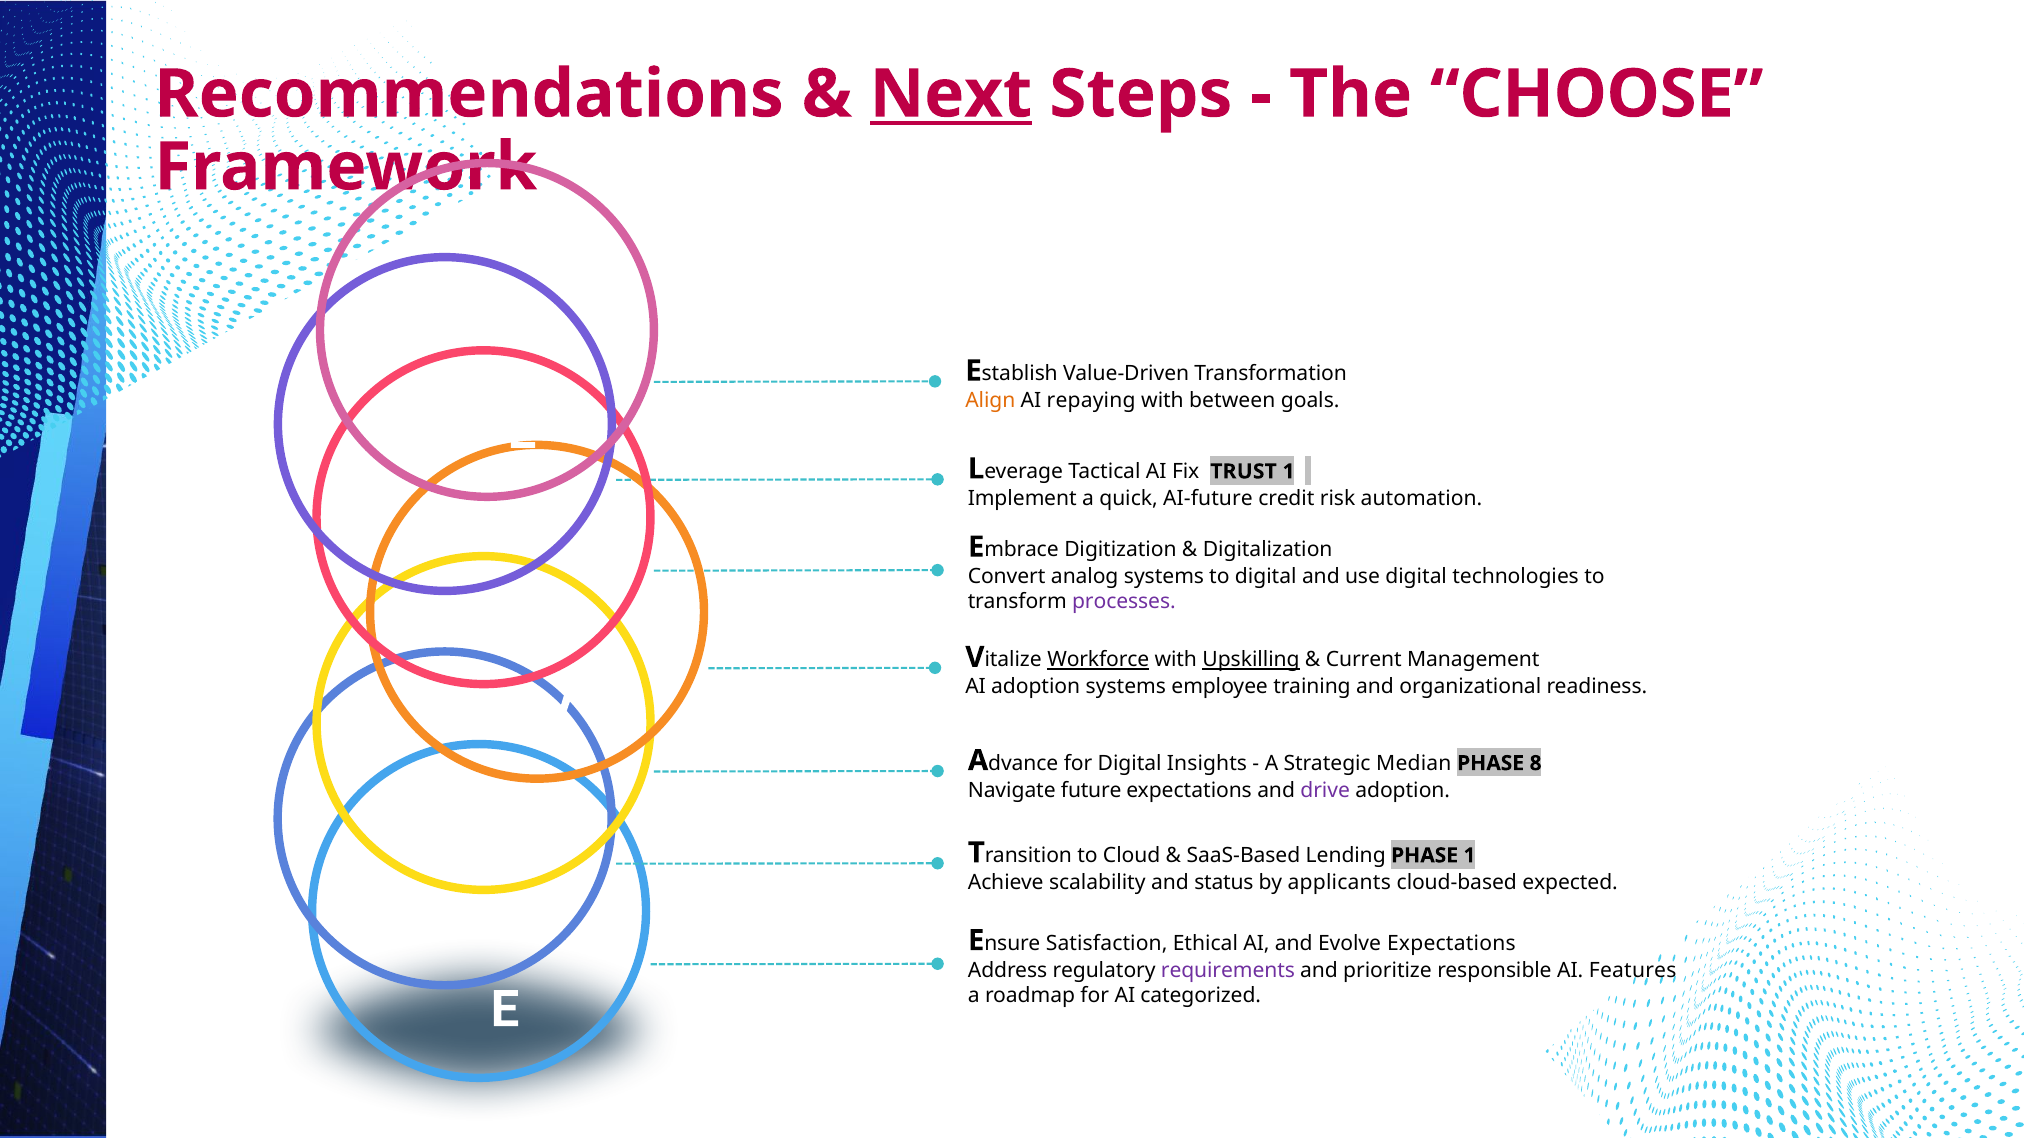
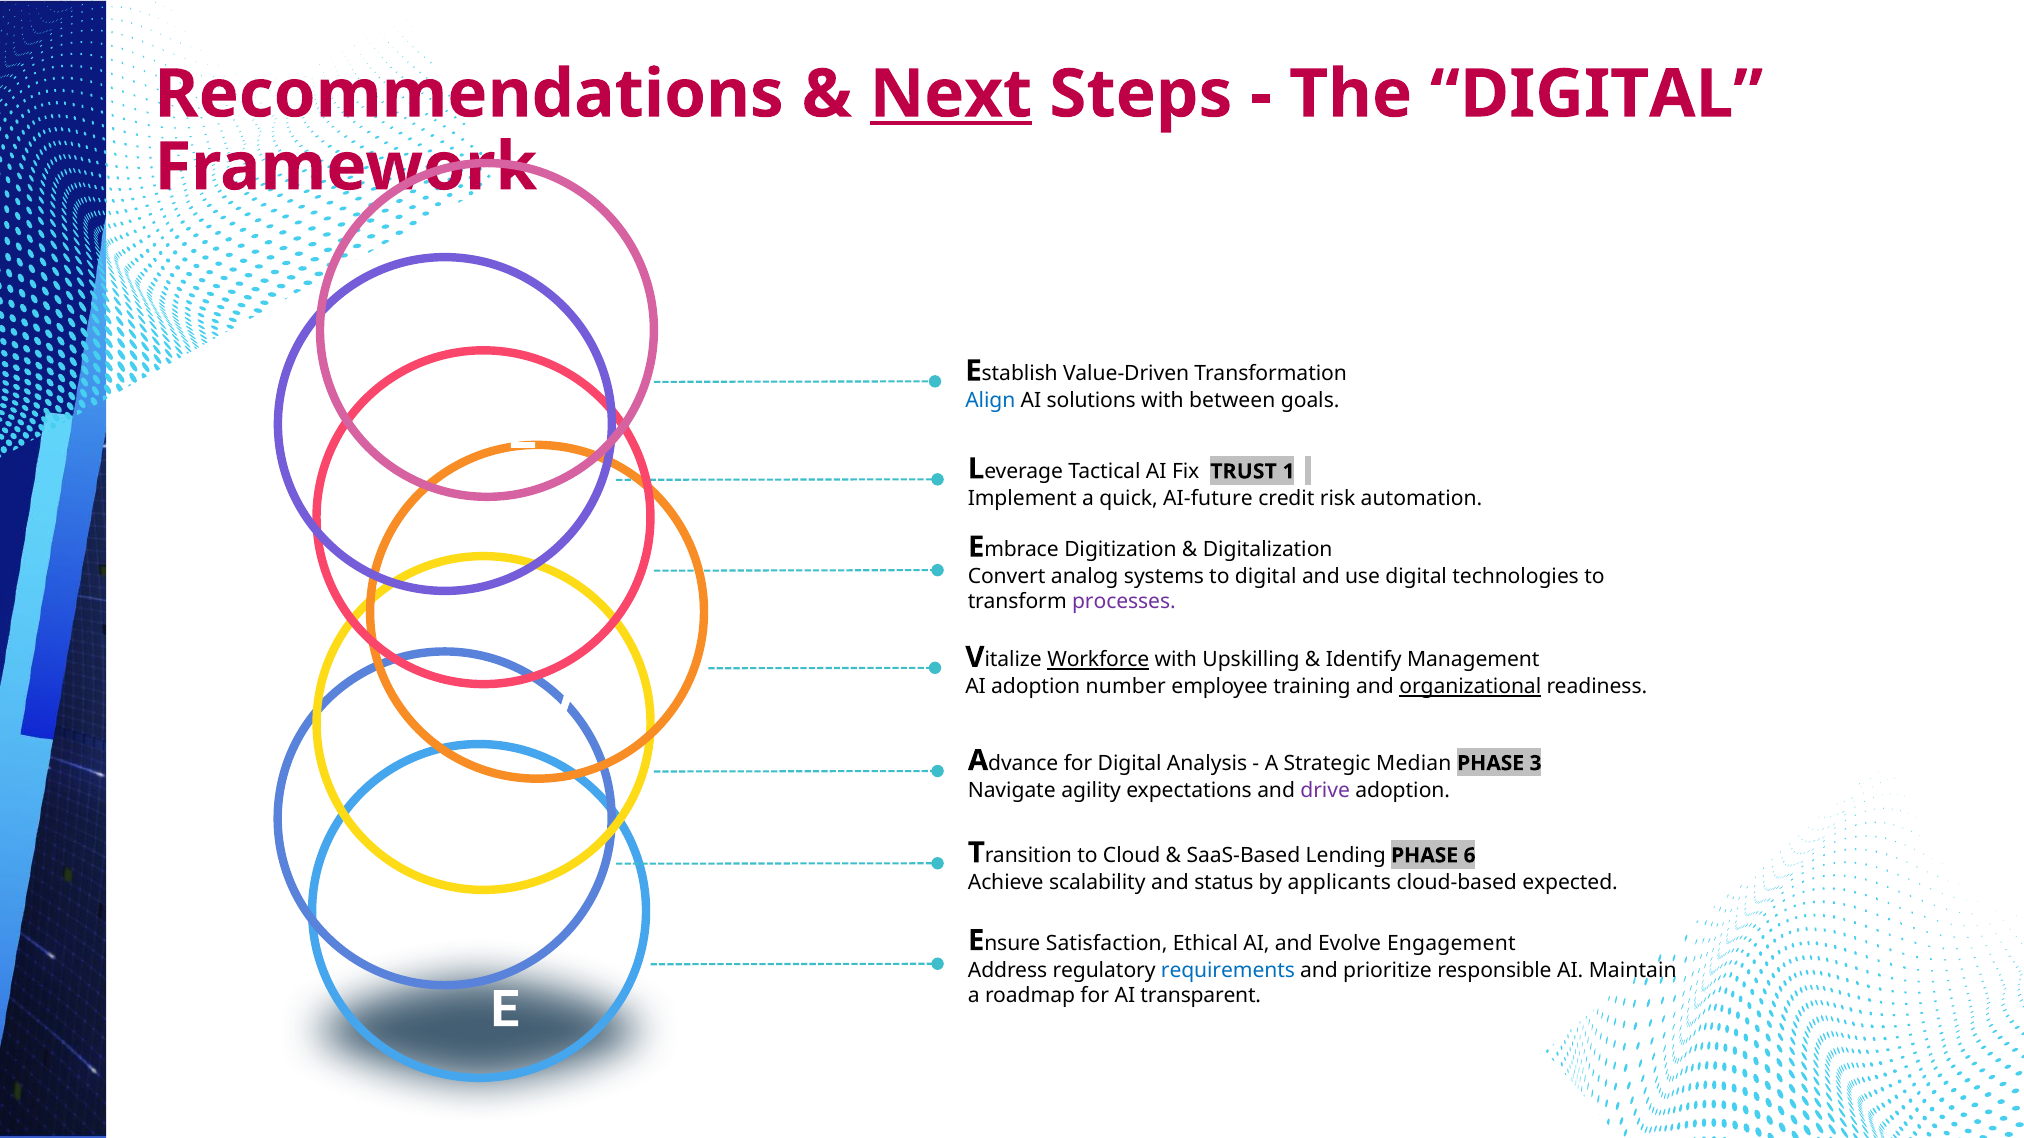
The CHOOSE: CHOOSE -> DIGITAL
Align colour: orange -> blue
repaying: repaying -> solutions
Upskilling underline: present -> none
Current: Current -> Identify
adoption systems: systems -> number
organizational underline: none -> present
Insights: Insights -> Analysis
8: 8 -> 3
future: future -> agility
PHASE 1: 1 -> 6
Evolve Expectations: Expectations -> Engagement
requirements colour: purple -> blue
Features: Features -> Maintain
categorized: categorized -> transparent
